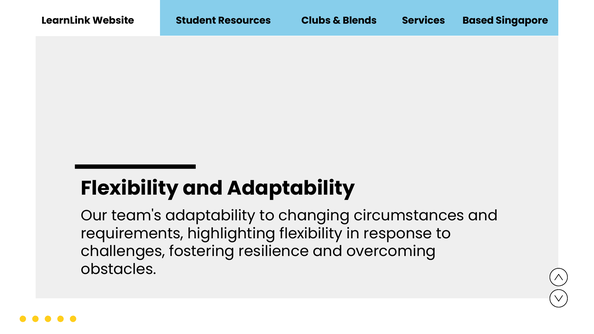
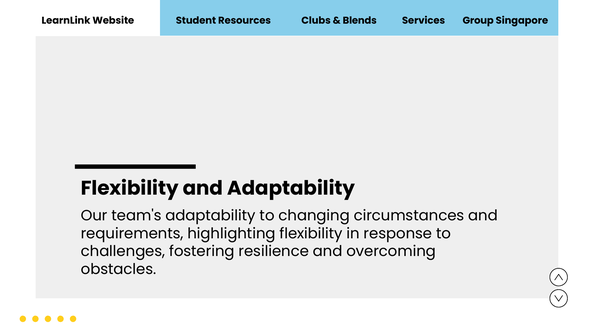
Based: Based -> Group
